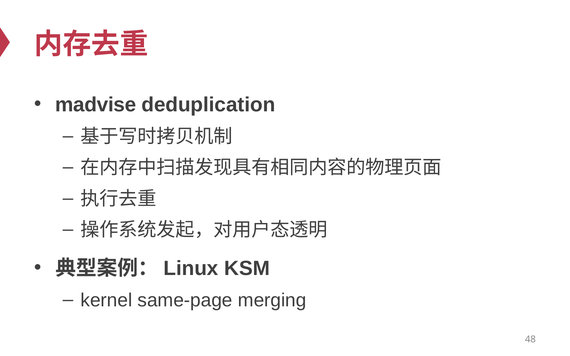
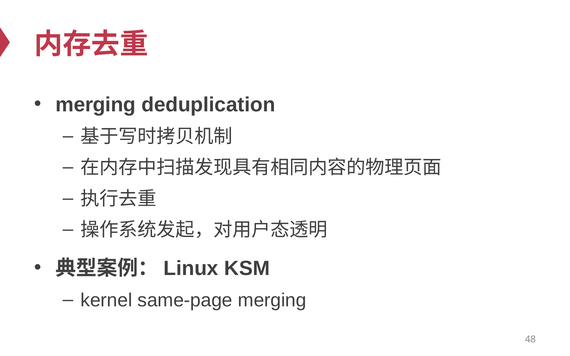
madvise at (96, 105): madvise -> merging
